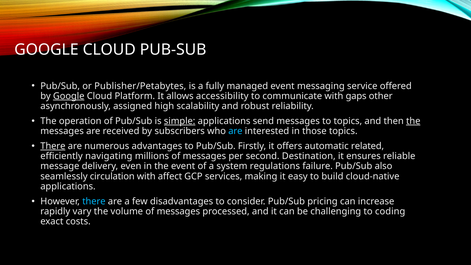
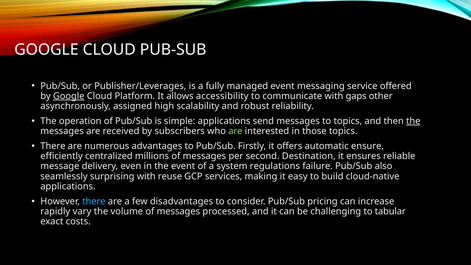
Publisher/Petabytes: Publisher/Petabytes -> Publisher/Leverages
simple underline: present -> none
are at (235, 131) colour: light blue -> light green
There at (53, 146) underline: present -> none
related: related -> ensure
navigating: navigating -> centralized
circulation: circulation -> surprising
affect: affect -> reuse
coding: coding -> tabular
